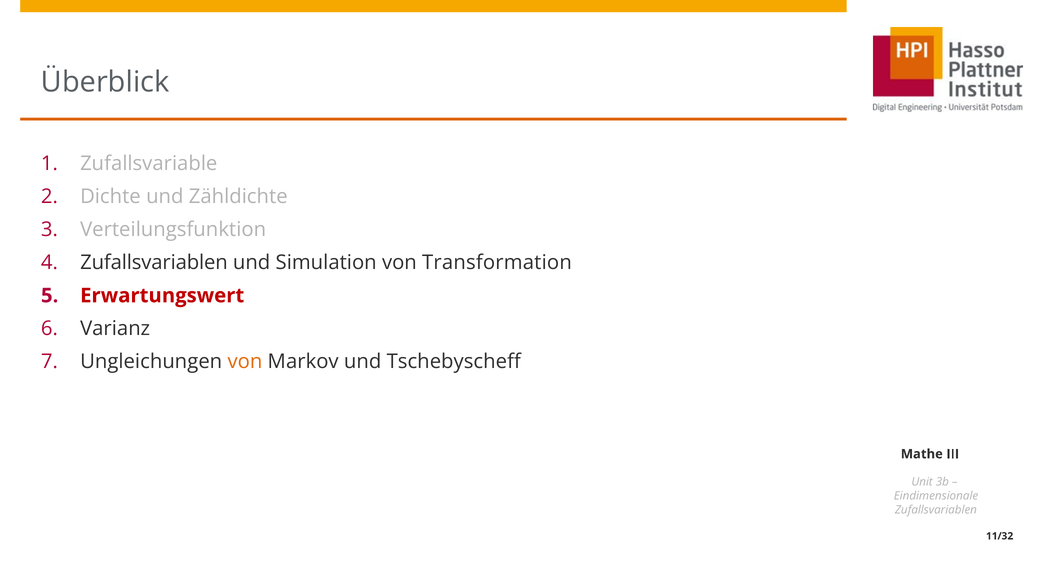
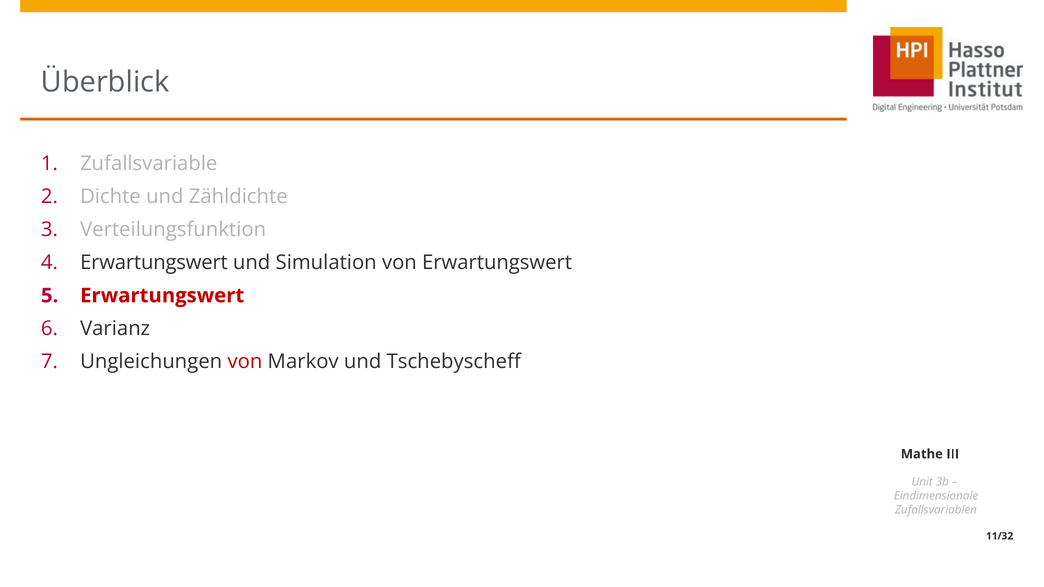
Zufallsvariablen at (154, 263): Zufallsvariablen -> Erwartungswert
von Transformation: Transformation -> Erwartungswert
von at (245, 362) colour: orange -> red
